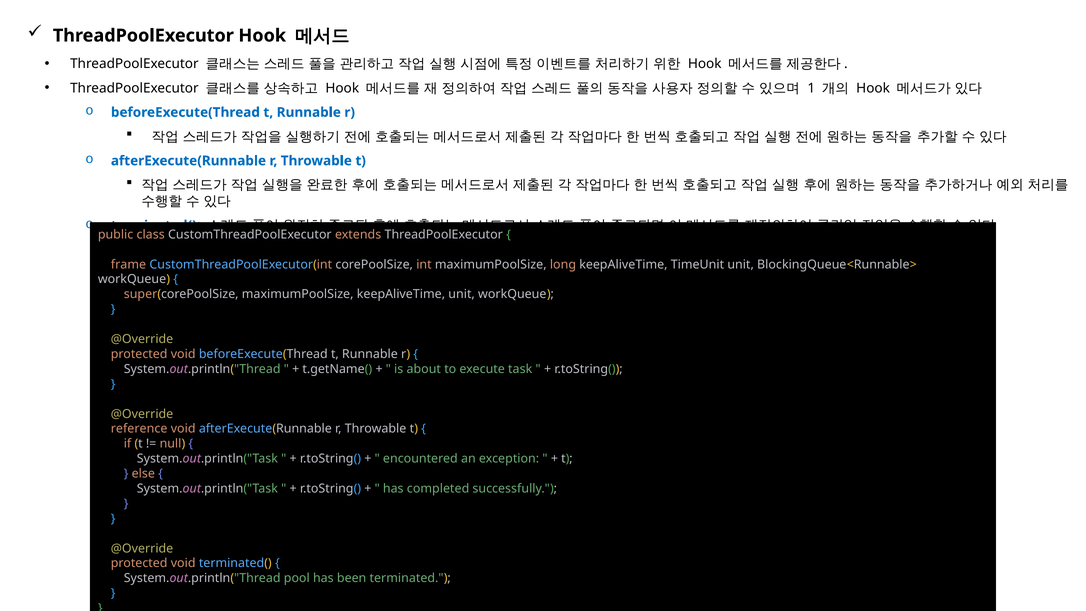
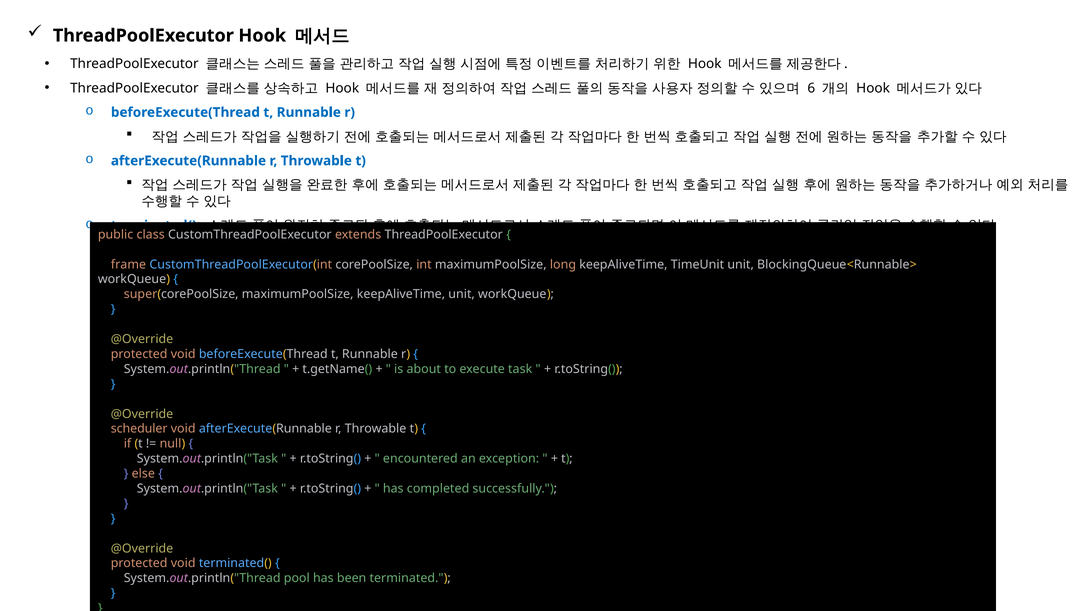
1: 1 -> 6
reference: reference -> scheduler
